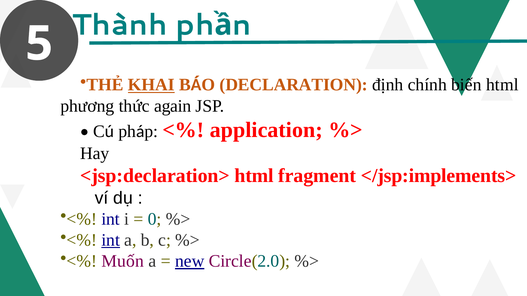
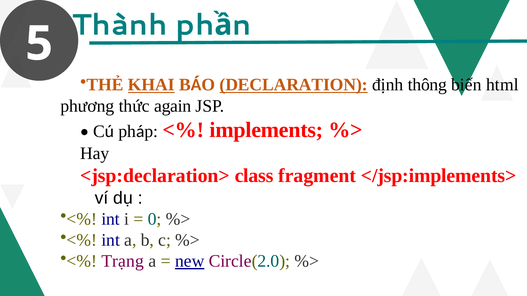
DECLARATION underline: none -> present
chính: chính -> thông
application: application -> implements
<jsp:declaration> html: html -> class
int at (111, 240) underline: present -> none
Muốn: Muốn -> Trạng
